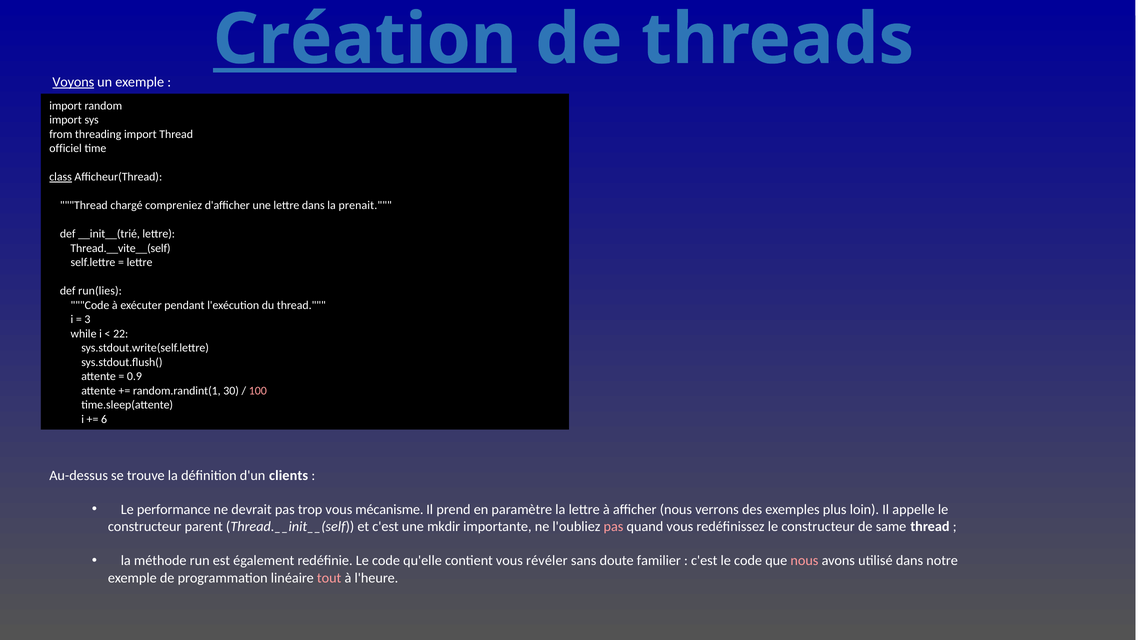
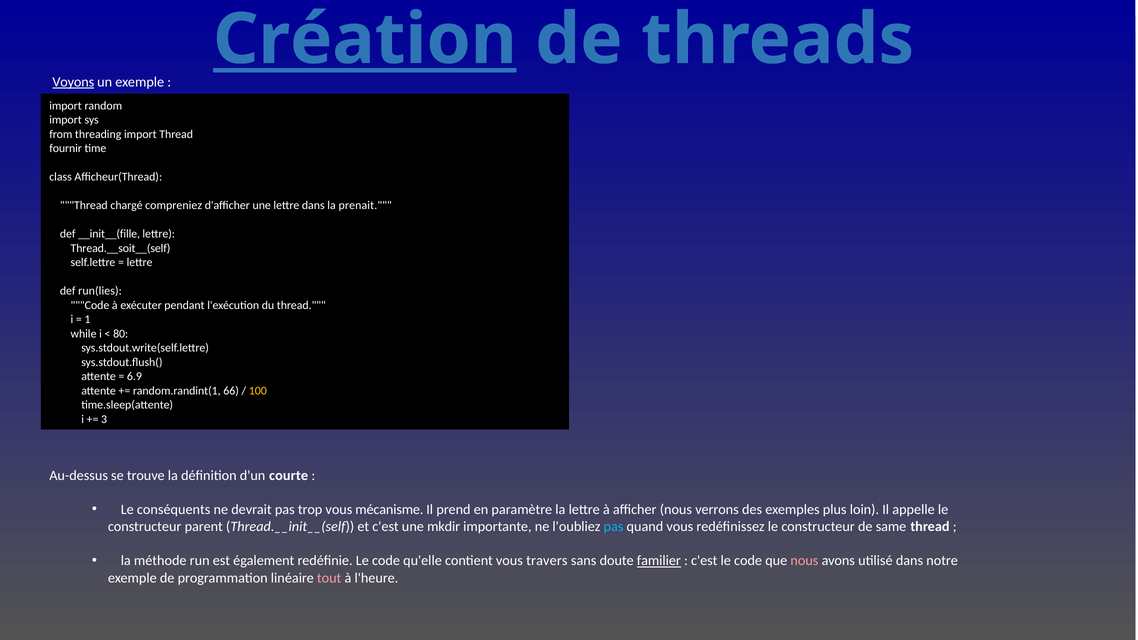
officiel: officiel -> fournir
class underline: present -> none
__init__(trié: __init__(trié -> __init__(fille
Thread.__vite__(self: Thread.__vite__(self -> Thread.__soit__(self
3: 3 -> 1
22: 22 -> 80
0.9: 0.9 -> 6.9
30: 30 -> 66
100 colour: pink -> yellow
6: 6 -> 3
clients: clients -> courte
performance: performance -> conséquents
pas at (613, 527) colour: pink -> light blue
révéler: révéler -> travers
familier underline: none -> present
